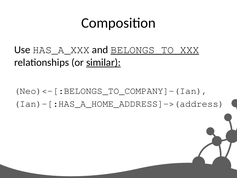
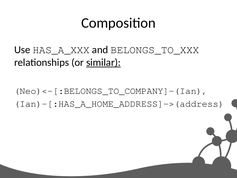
BELONGS_TO_XXX underline: present -> none
